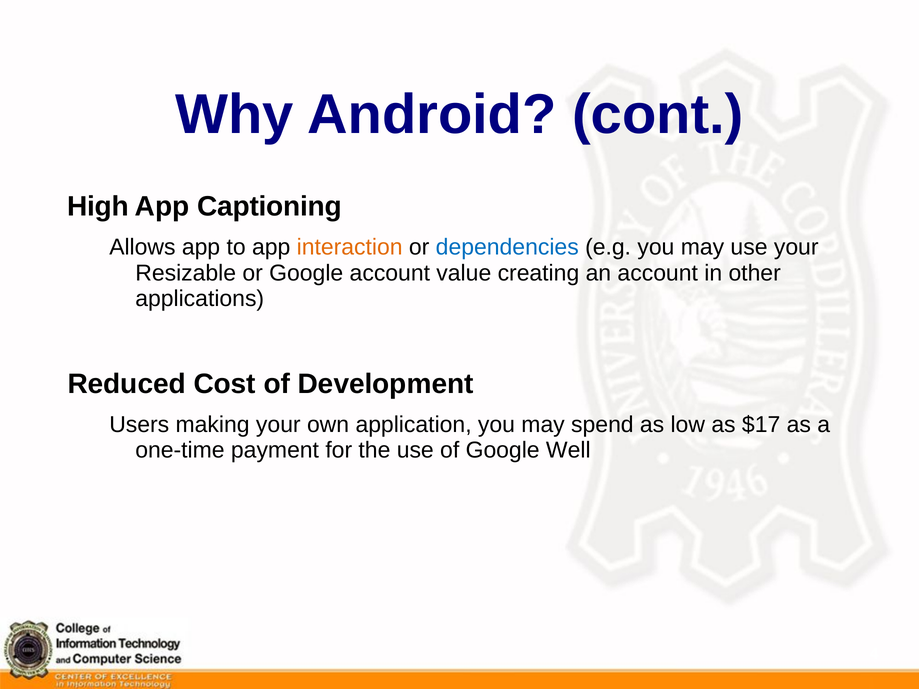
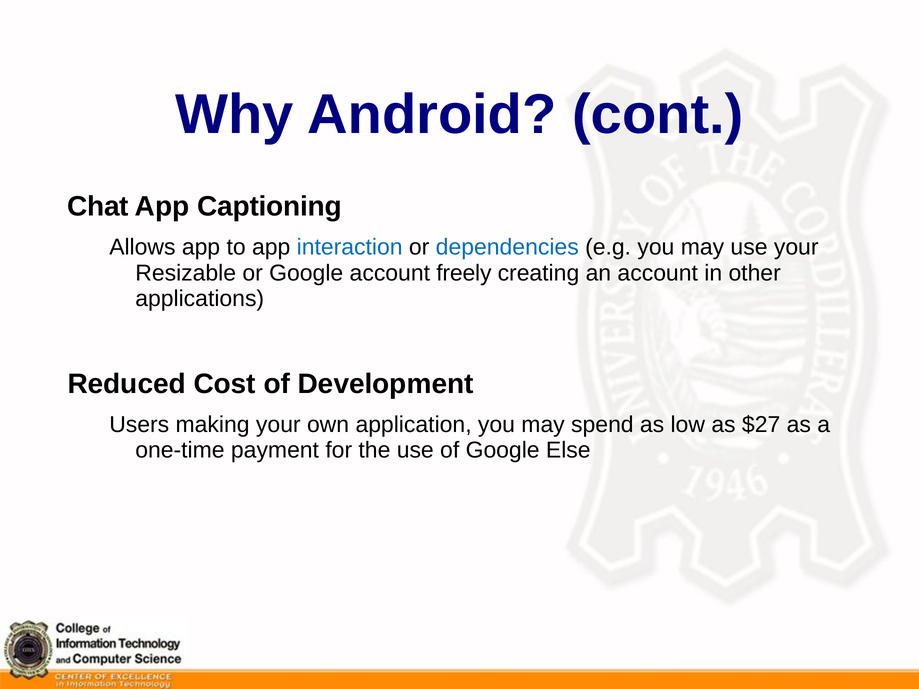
High: High -> Chat
interaction colour: orange -> blue
value: value -> freely
$17: $17 -> $27
Well: Well -> Else
